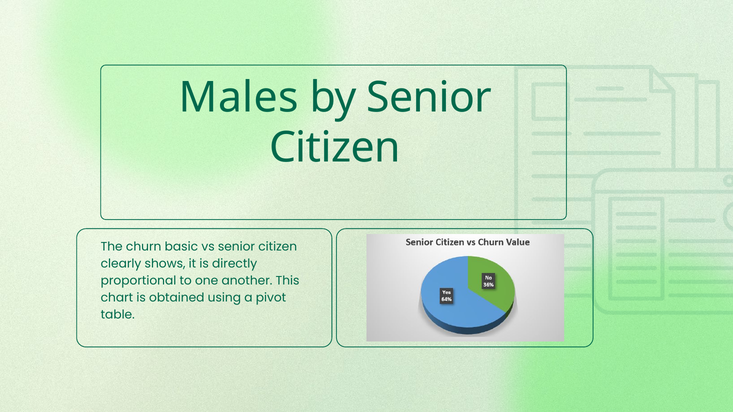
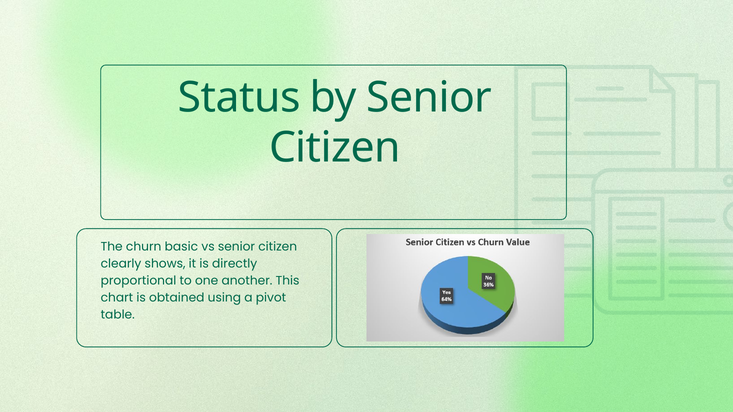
Males: Males -> Status
